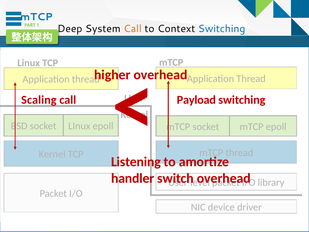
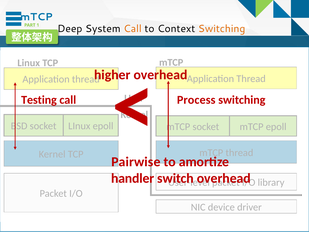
Switching at (222, 29) colour: blue -> orange
Scaling: Scaling -> Testing
Payload: Payload -> Process
Listening: Listening -> Pairwise
